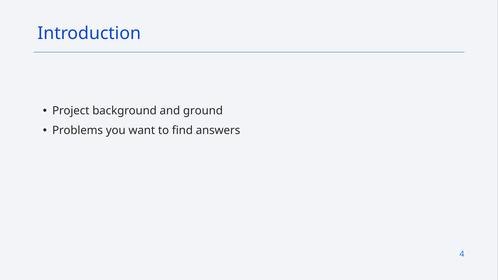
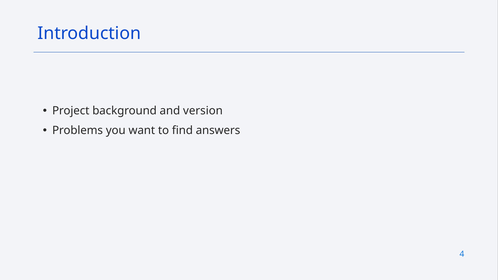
ground: ground -> version
